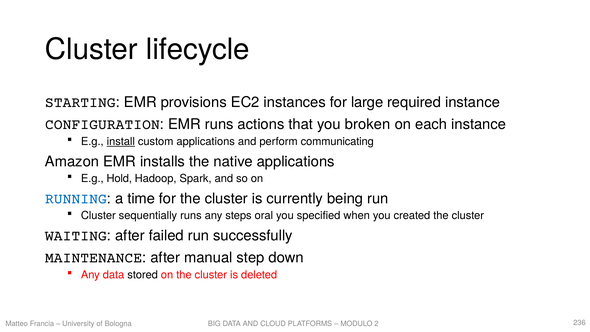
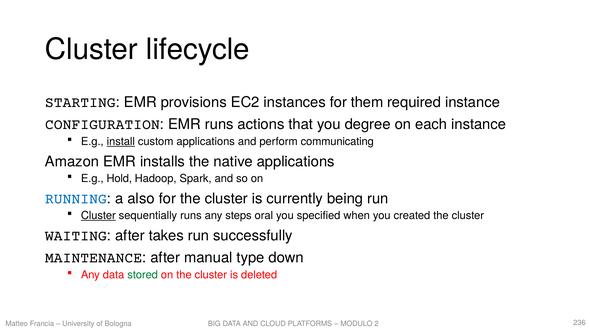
large: large -> them
broken: broken -> degree
time: time -> also
Cluster at (98, 216) underline: none -> present
failed: failed -> takes
step: step -> type
stored colour: black -> green
